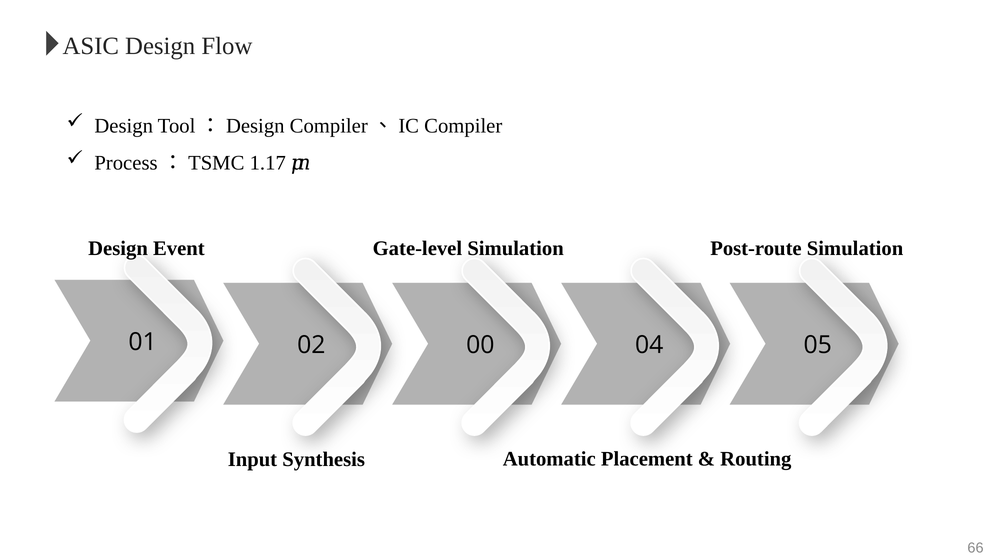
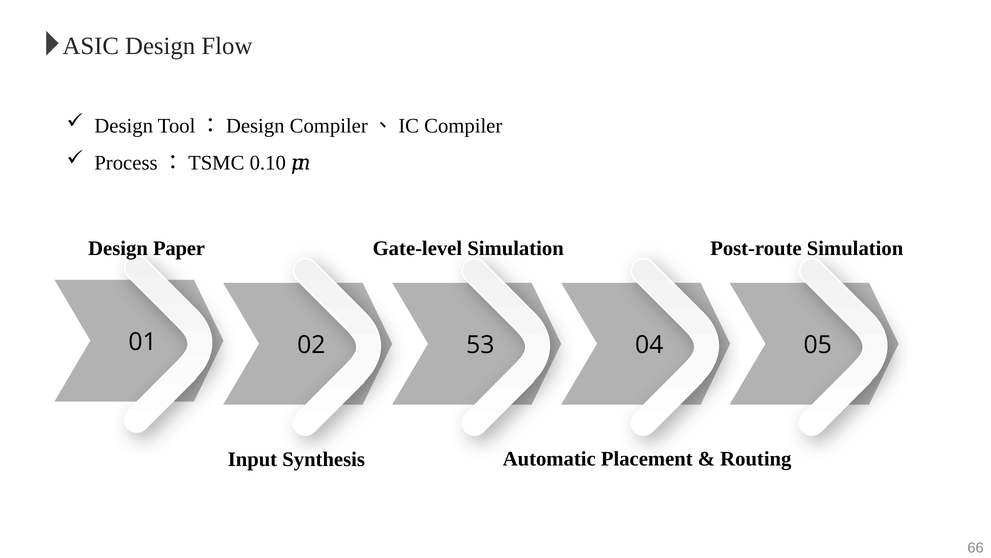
1.17: 1.17 -> 0.10
Event: Event -> Paper
00: 00 -> 53
